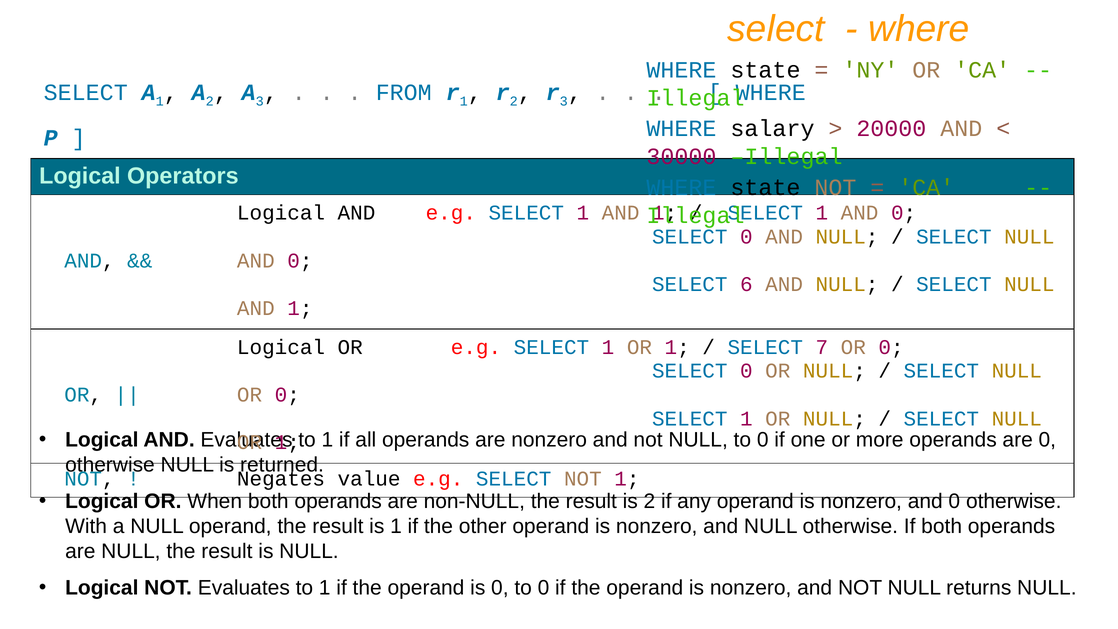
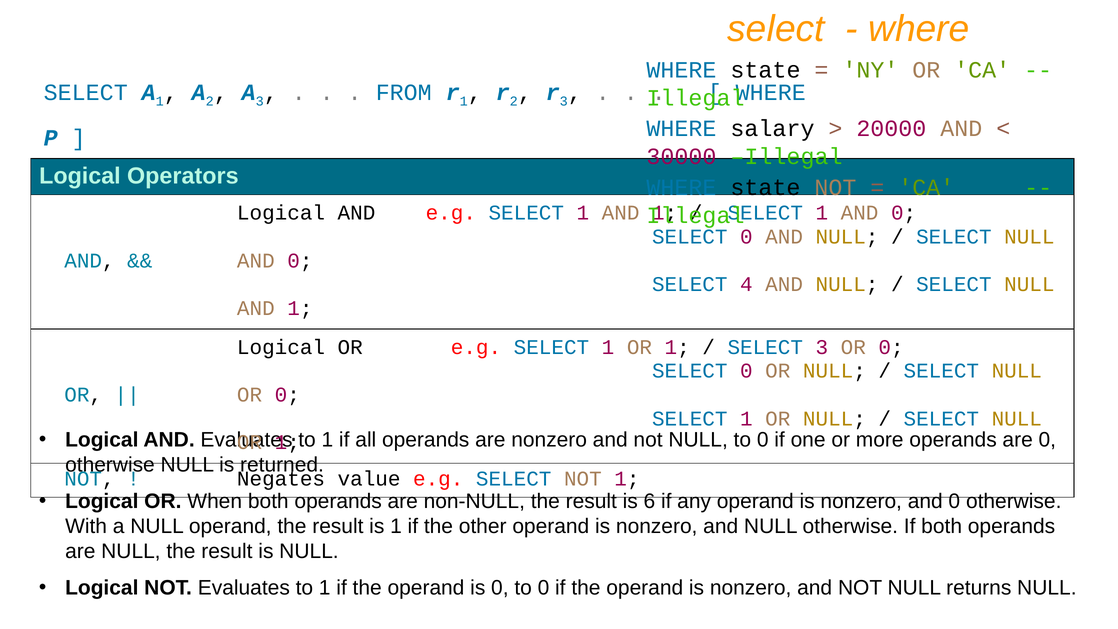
6: 6 -> 4
SELECT 7: 7 -> 3
is 2: 2 -> 6
